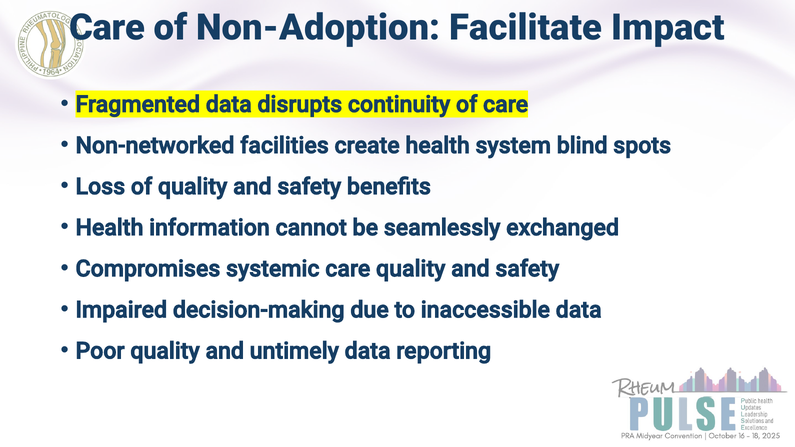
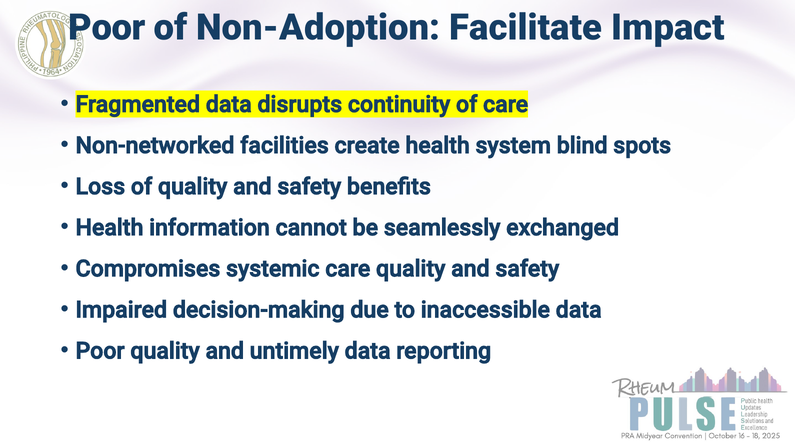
Care at (107, 28): Care -> Poor
